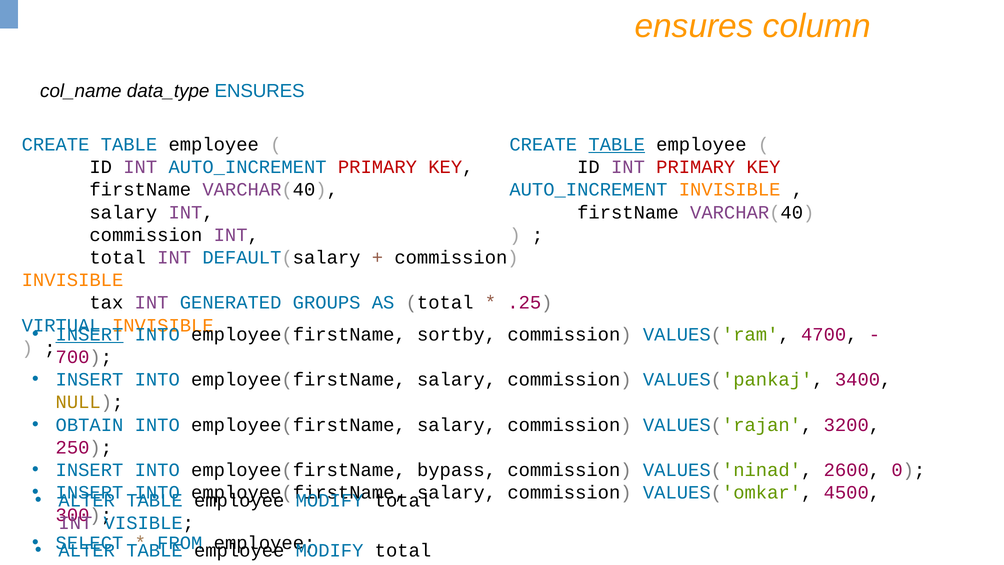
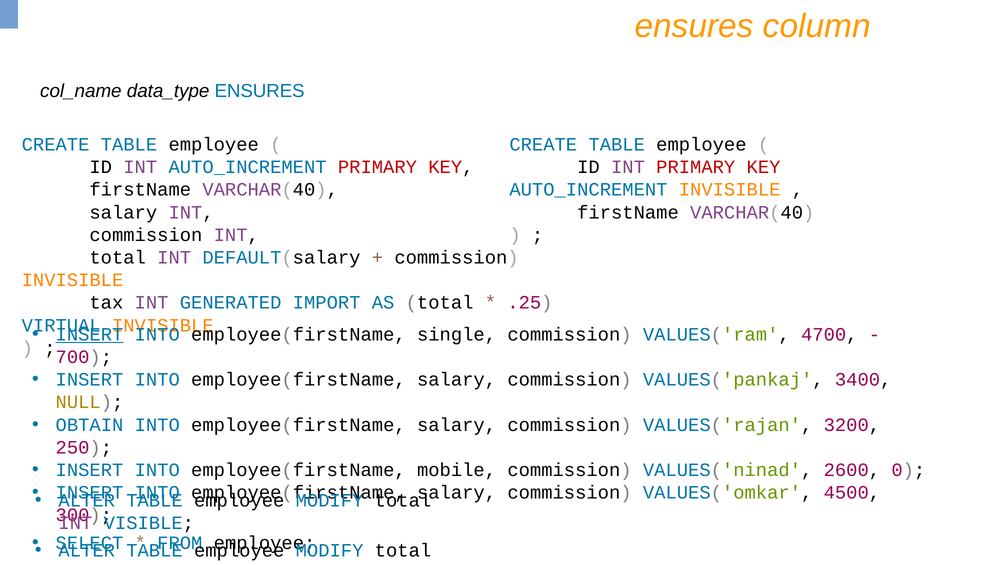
TABLE at (617, 144) underline: present -> none
GROUPS: GROUPS -> IMPORT
sortby: sortby -> single
bypass: bypass -> mobile
